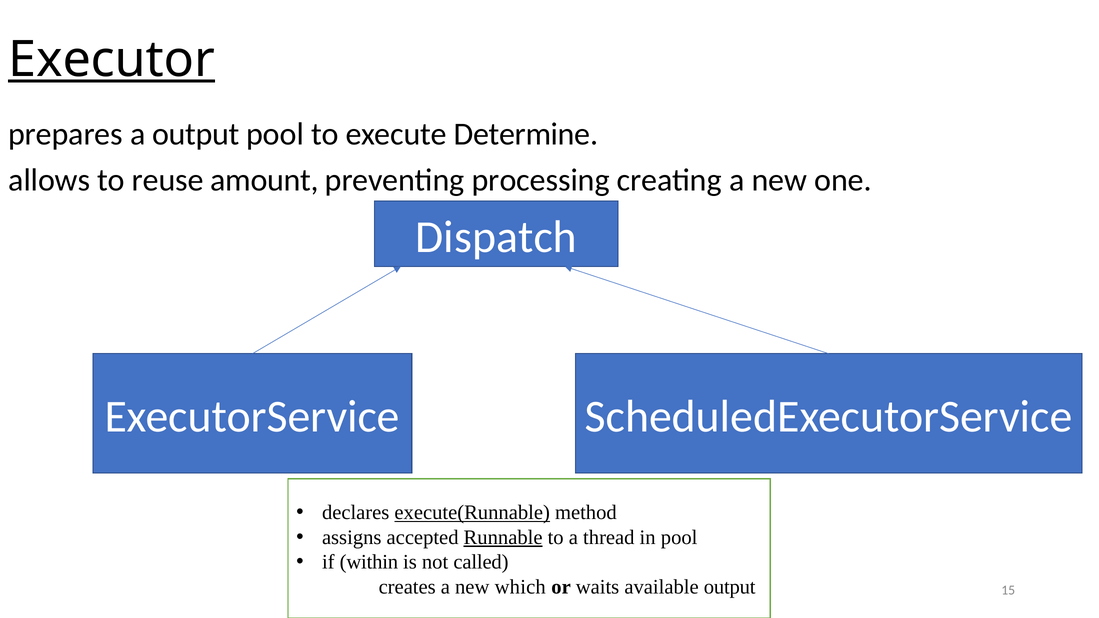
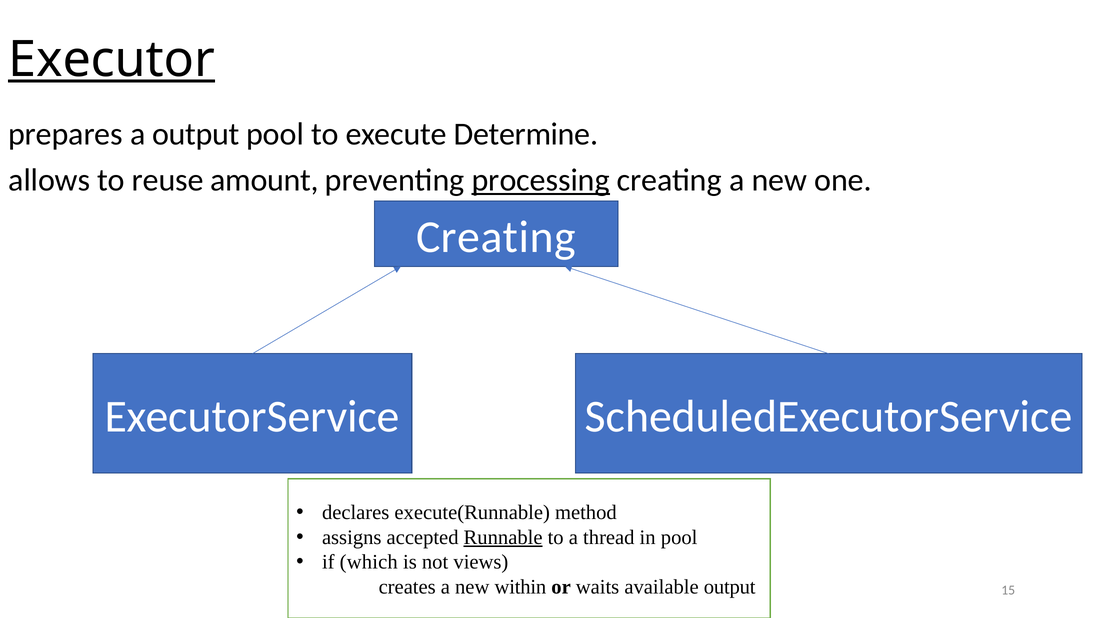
processing underline: none -> present
Dispatch at (496, 237): Dispatch -> Creating
execute(Runnable underline: present -> none
within: within -> which
called: called -> views
which: which -> within
